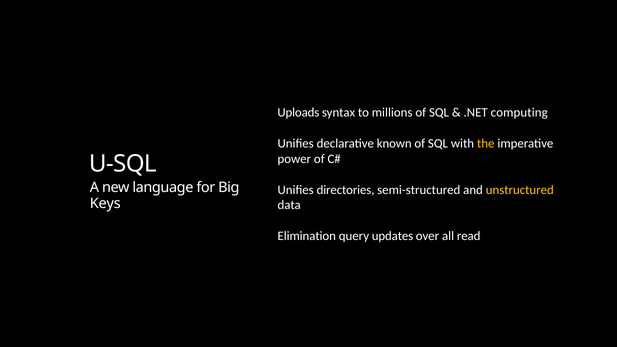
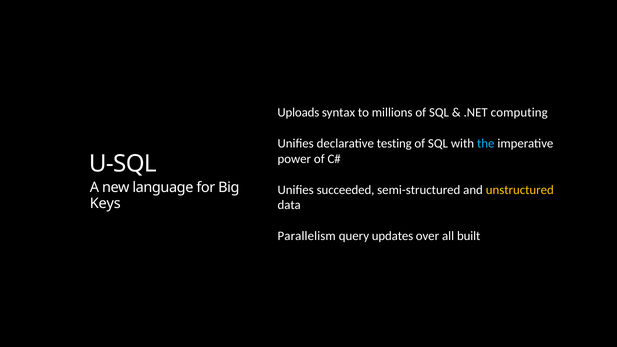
known: known -> testing
the colour: yellow -> light blue
directories: directories -> succeeded
Elimination: Elimination -> Parallelism
read: read -> built
